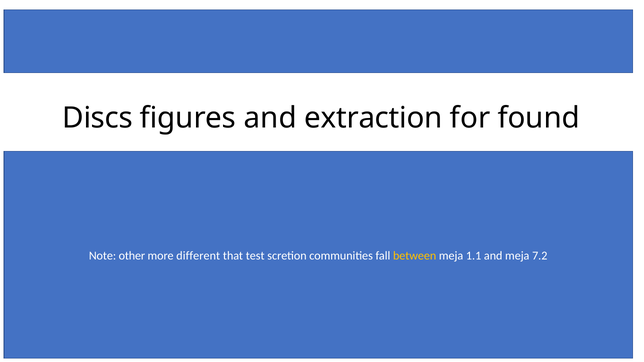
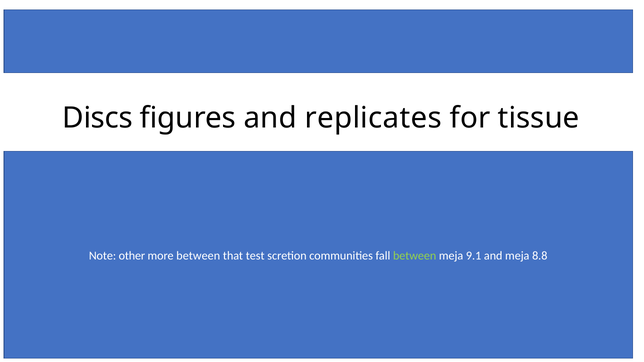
extraction: extraction -> replicates
found: found -> tissue
more different: different -> between
between at (415, 256) colour: yellow -> light green
1.1: 1.1 -> 9.1
7.2: 7.2 -> 8.8
